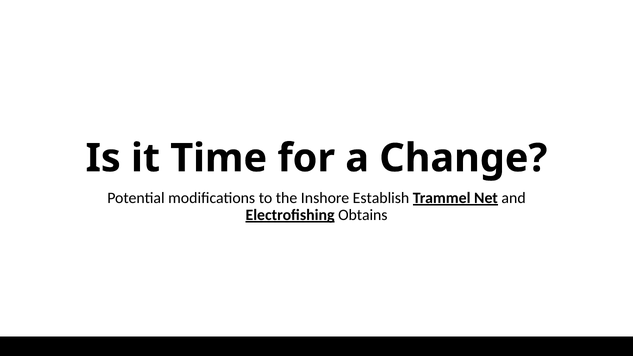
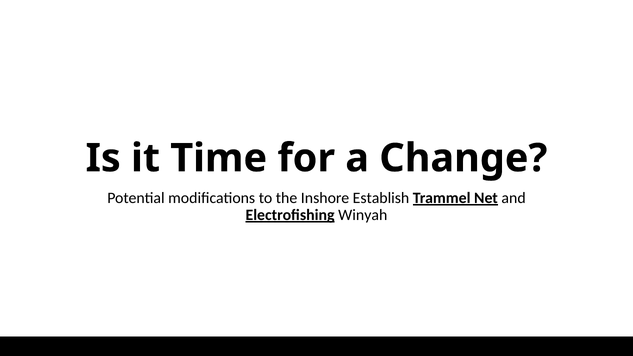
Obtains: Obtains -> Winyah
